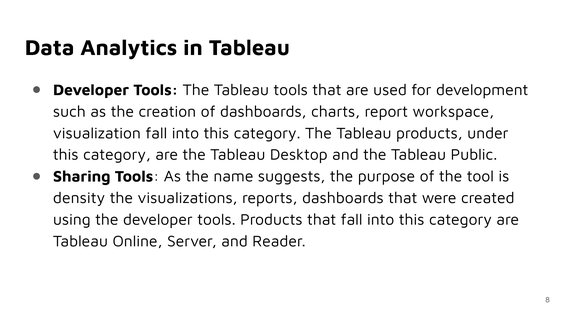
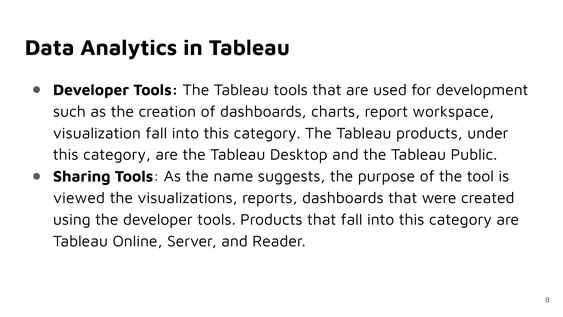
density: density -> viewed
